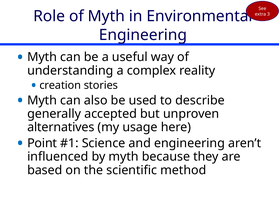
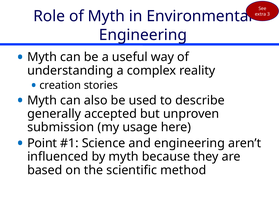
alternatives: alternatives -> submission
